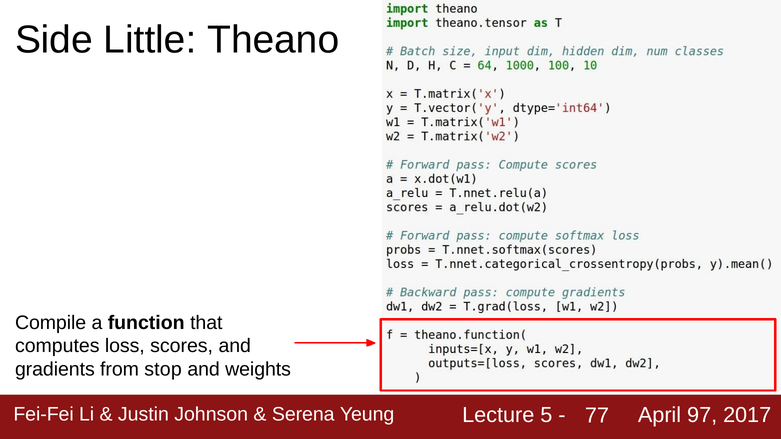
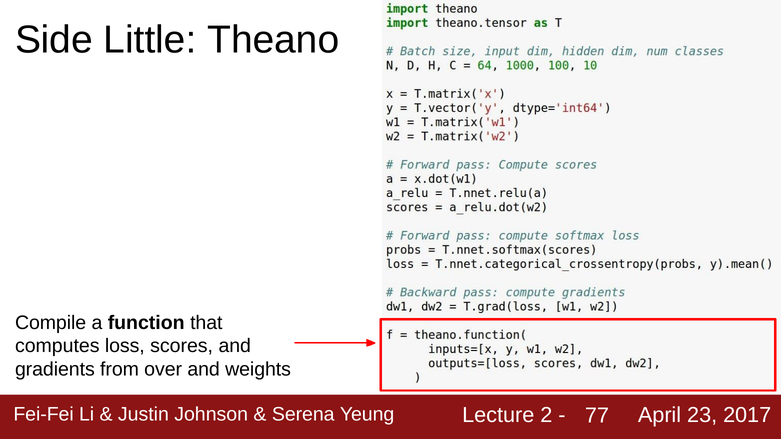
stop: stop -> over
5: 5 -> 2
97: 97 -> 23
